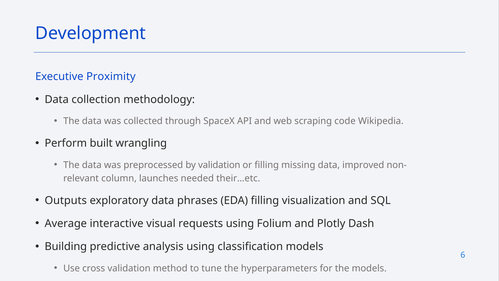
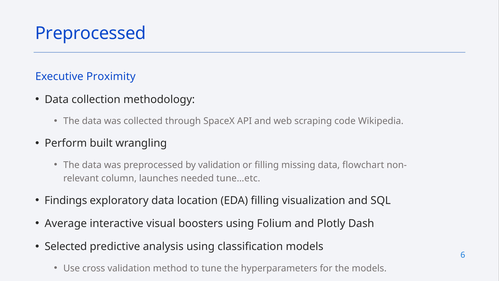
Development at (91, 33): Development -> Preprocessed
improved: improved -> flowchart
their…etc: their…etc -> tune…etc
Outputs: Outputs -> Findings
phrases: phrases -> location
requests: requests -> boosters
Building: Building -> Selected
